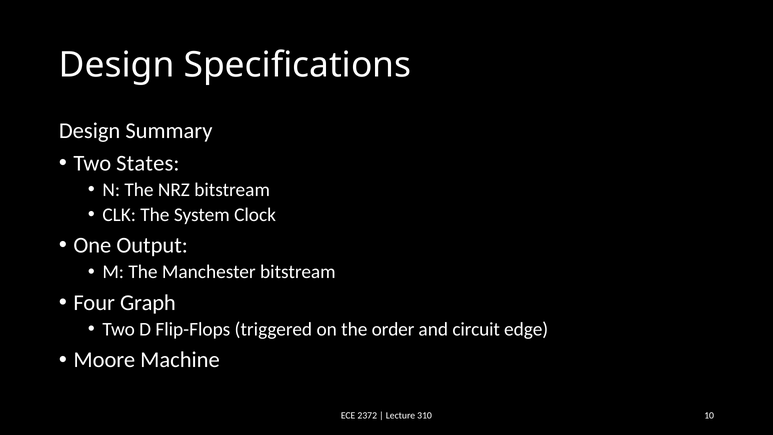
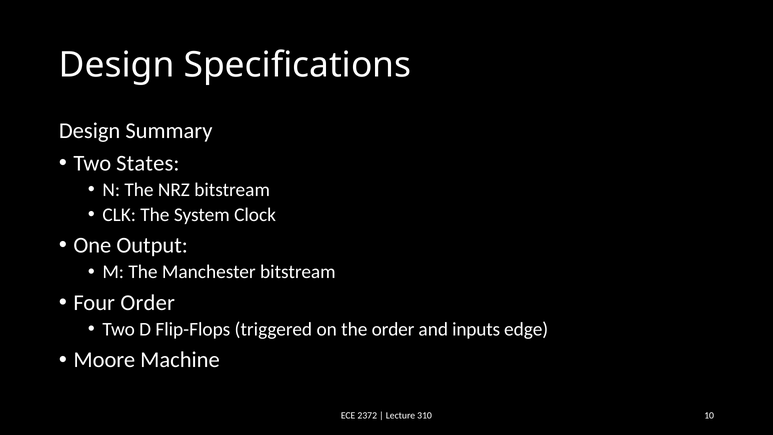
Four Graph: Graph -> Order
circuit: circuit -> inputs
